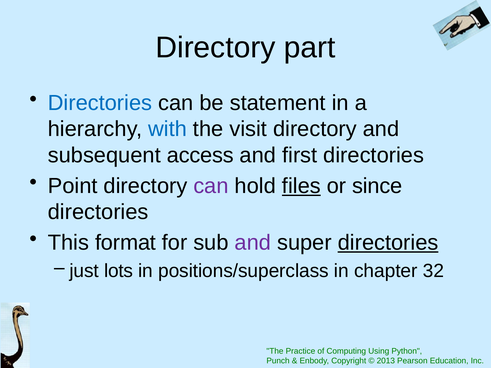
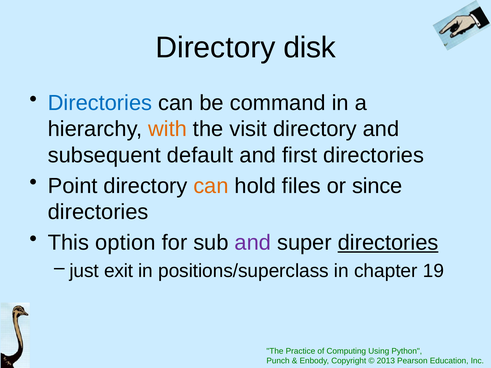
part: part -> disk
statement: statement -> command
with colour: blue -> orange
access: access -> default
can at (211, 186) colour: purple -> orange
files underline: present -> none
format: format -> option
lots: lots -> exit
32: 32 -> 19
